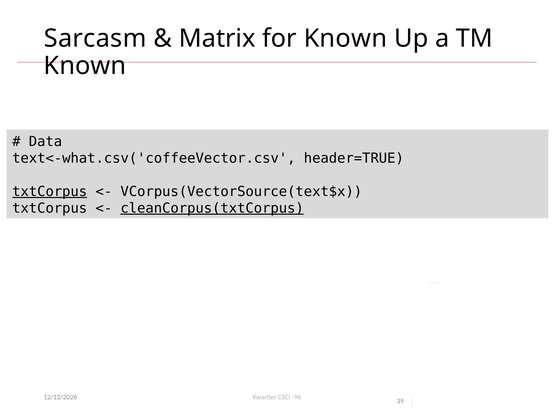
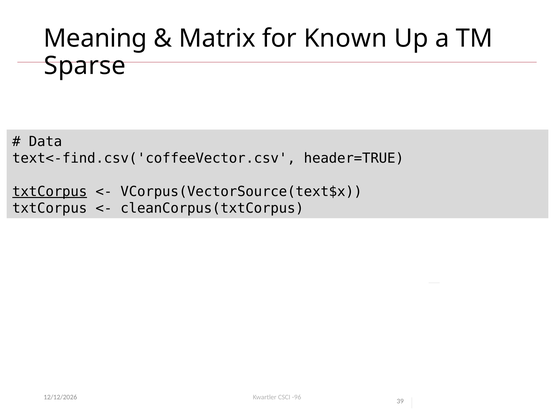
Sarcasm: Sarcasm -> Meaning
Known at (85, 66): Known -> Sparse
text<-what.csv('coffeeVector.csv: text<-what.csv('coffeeVector.csv -> text<-find.csv('coffeeVector.csv
cleanCorpus(txtCorpus underline: present -> none
